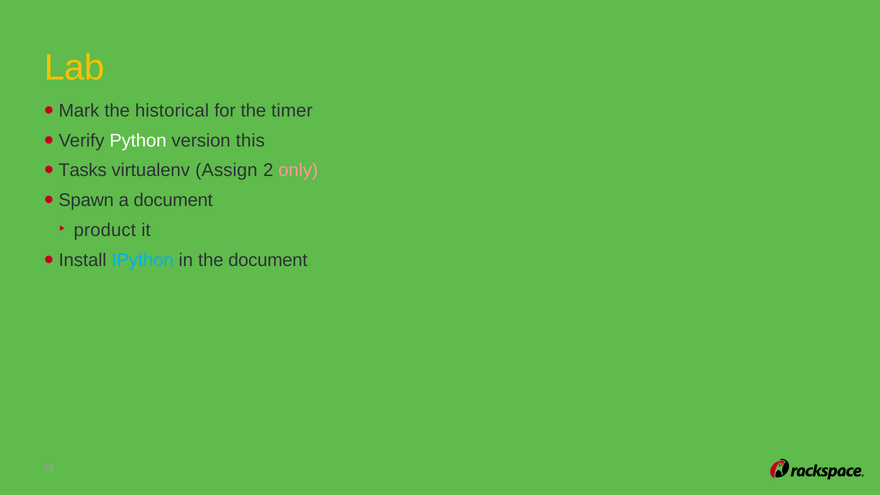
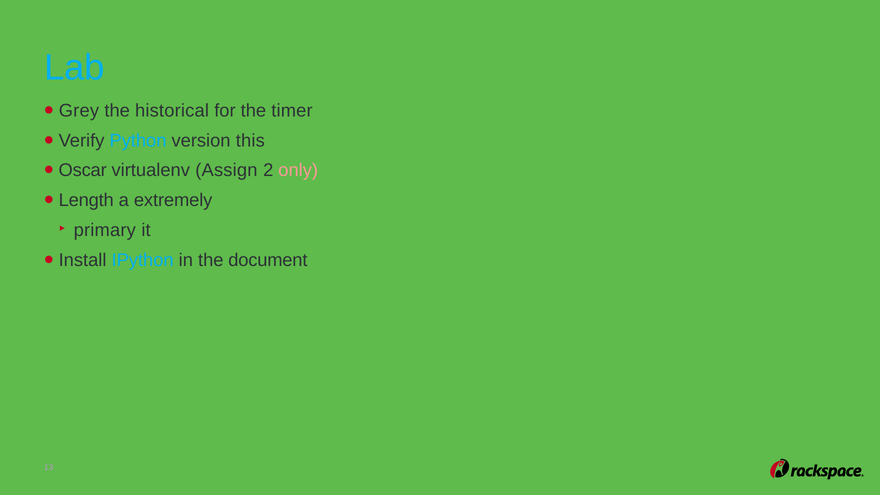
Lab colour: yellow -> light blue
Mark: Mark -> Grey
Python colour: white -> light blue
Tasks: Tasks -> Oscar
Spawn: Spawn -> Length
a document: document -> extremely
product: product -> primary
